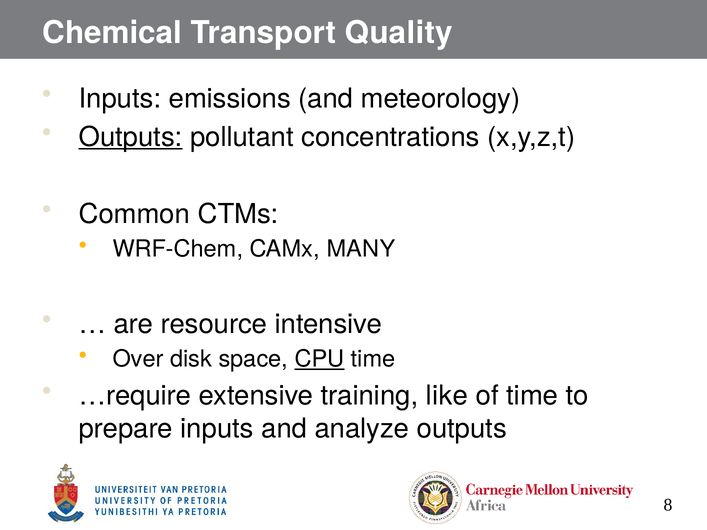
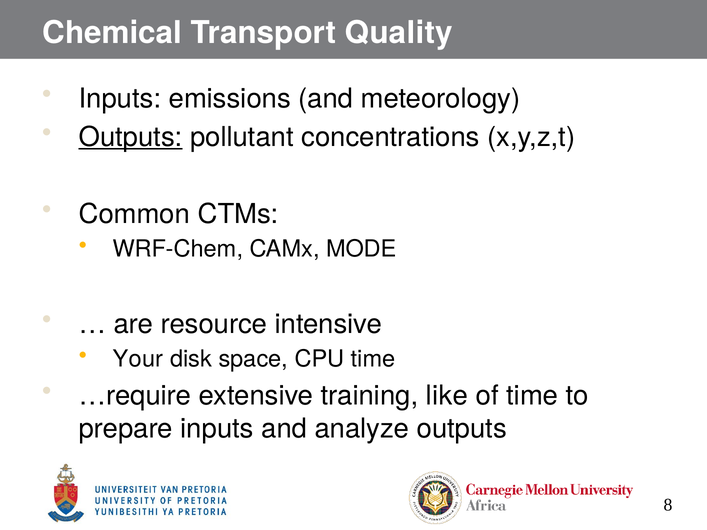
MANY: MANY -> MODE
Over: Over -> Your
CPU underline: present -> none
